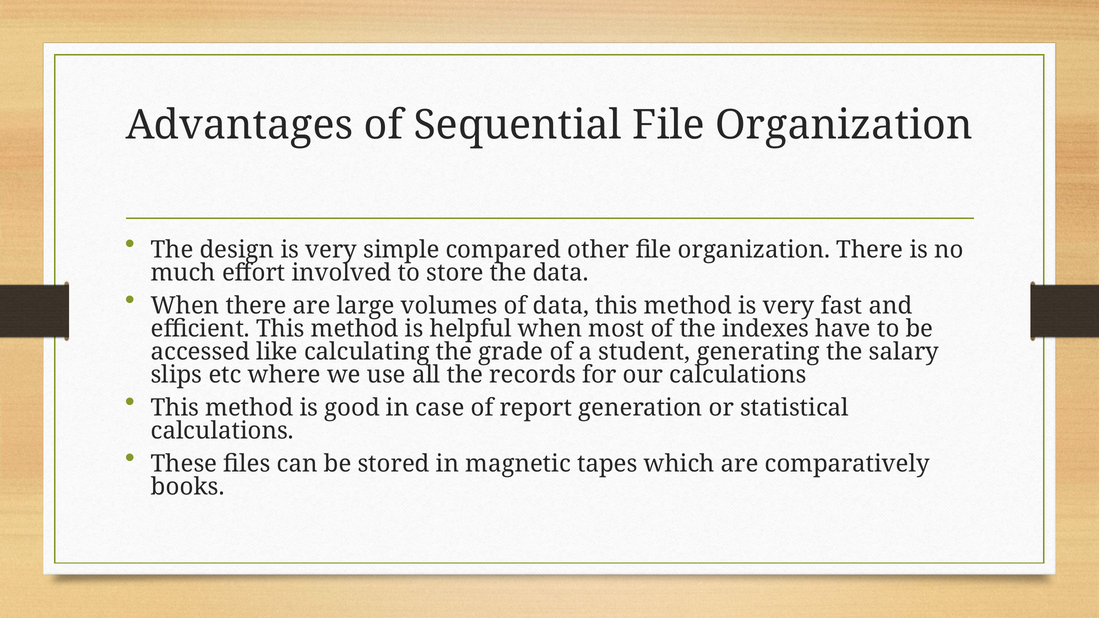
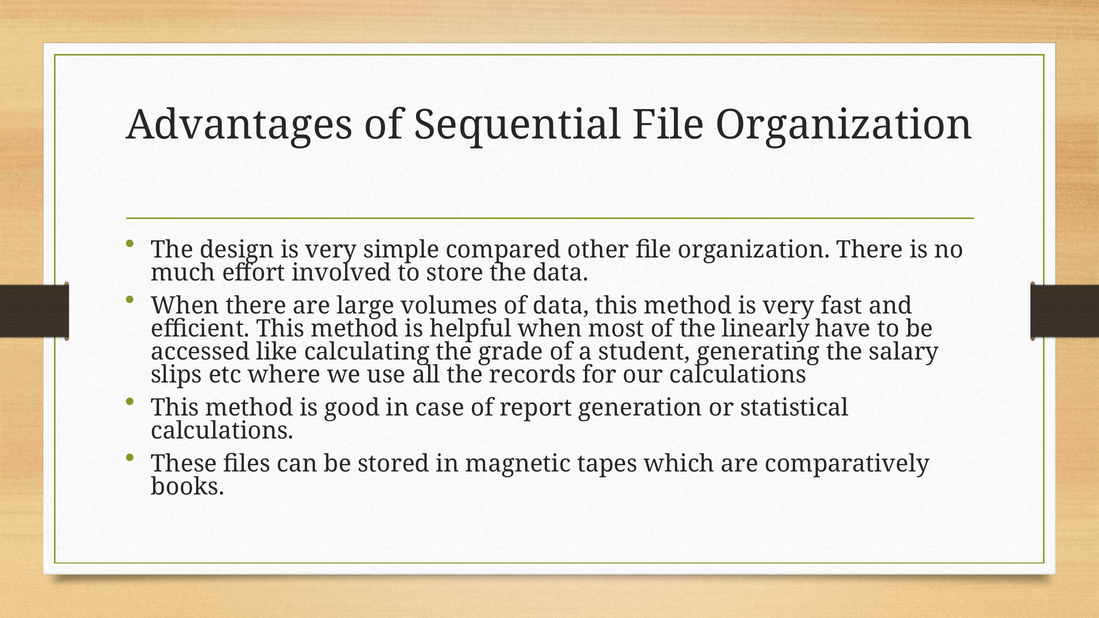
indexes: indexes -> linearly
